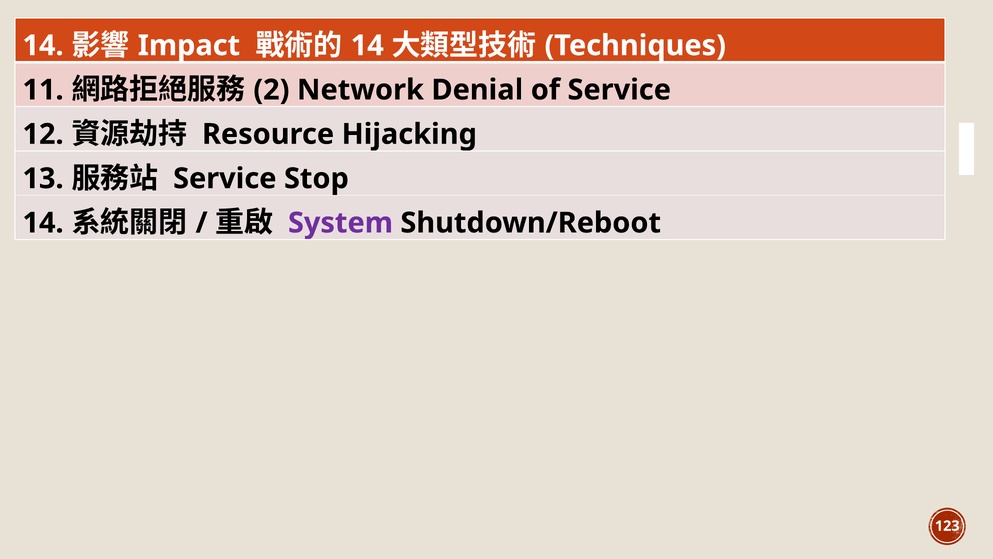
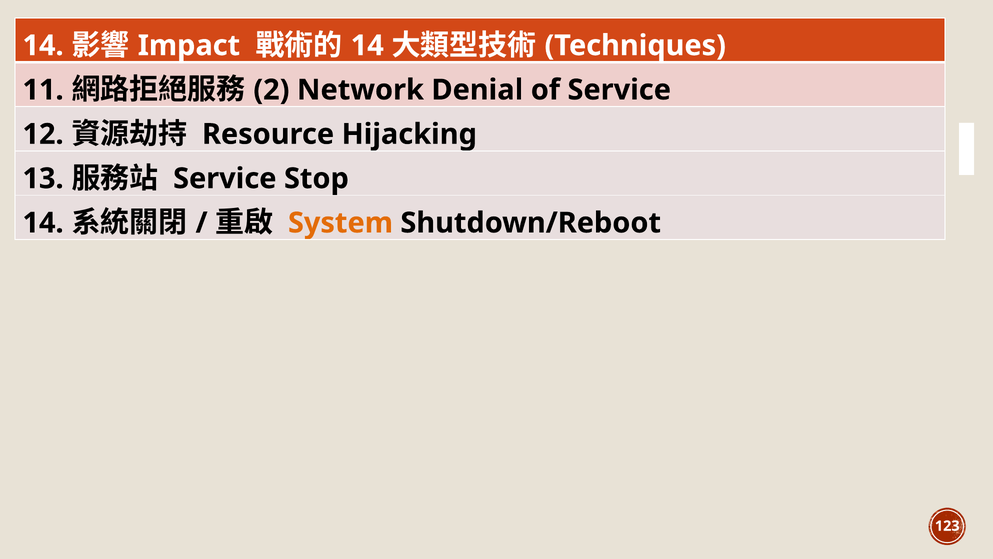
System colour: purple -> orange
